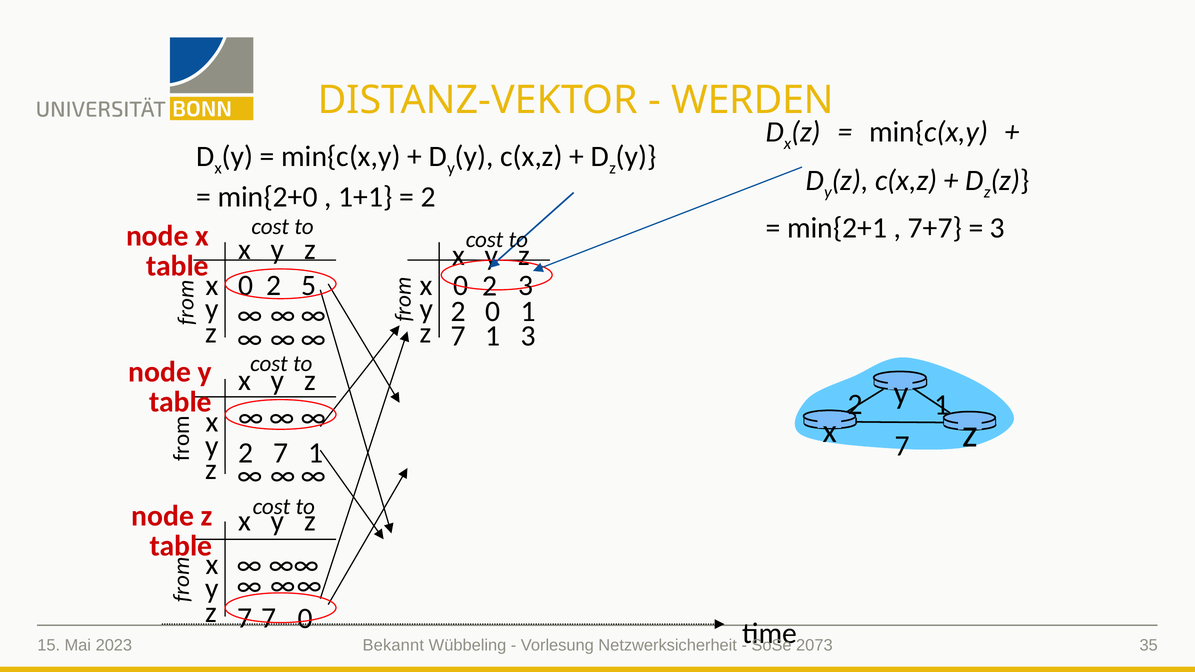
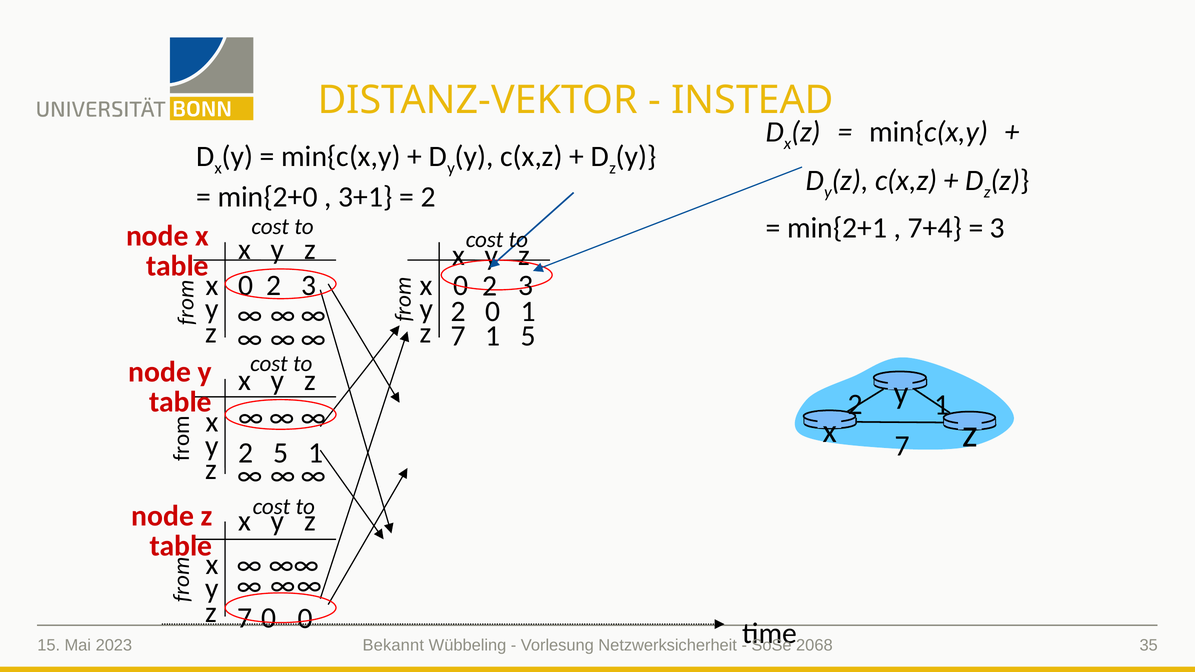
WERDEN: WERDEN -> INSTEAD
1+1: 1+1 -> 3+1
7+7: 7+7 -> 7+4
2 5: 5 -> 3
1 3: 3 -> 5
7 at (281, 453): 7 -> 5
7 7: 7 -> 0
2073: 2073 -> 2068
